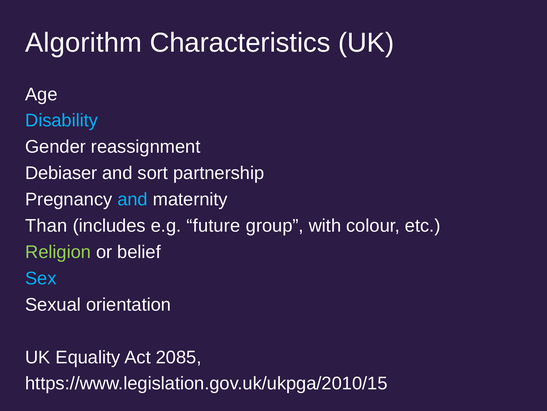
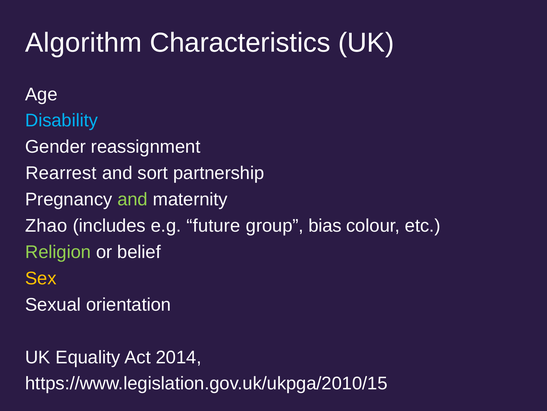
Debiaser: Debiaser -> Rearrest
and at (133, 199) colour: light blue -> light green
Than: Than -> Zhao
with: with -> bias
Sex colour: light blue -> yellow
2085: 2085 -> 2014
